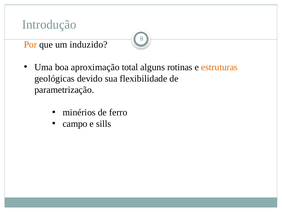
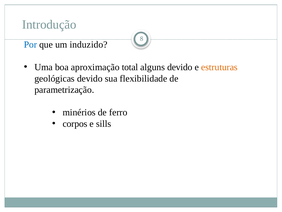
Por colour: orange -> blue
alguns rotinas: rotinas -> devido
campo: campo -> corpos
